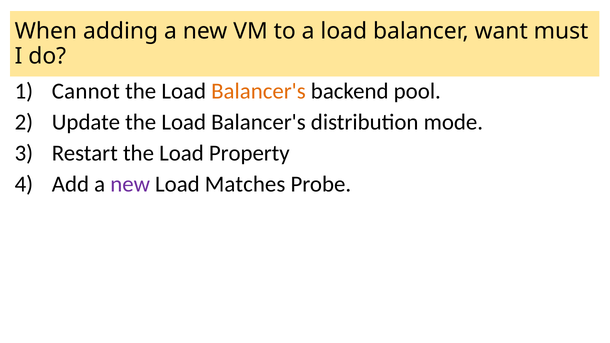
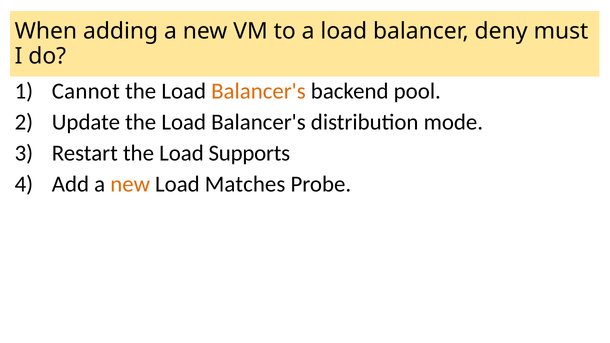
want: want -> deny
Property: Property -> Supports
new at (130, 184) colour: purple -> orange
